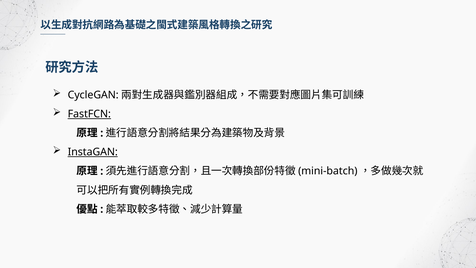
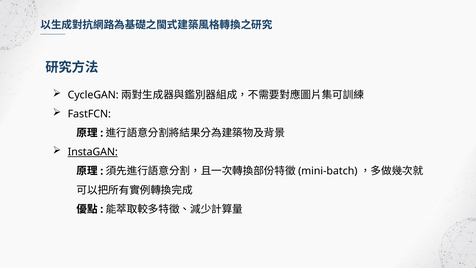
FastFCN underline: present -> none
